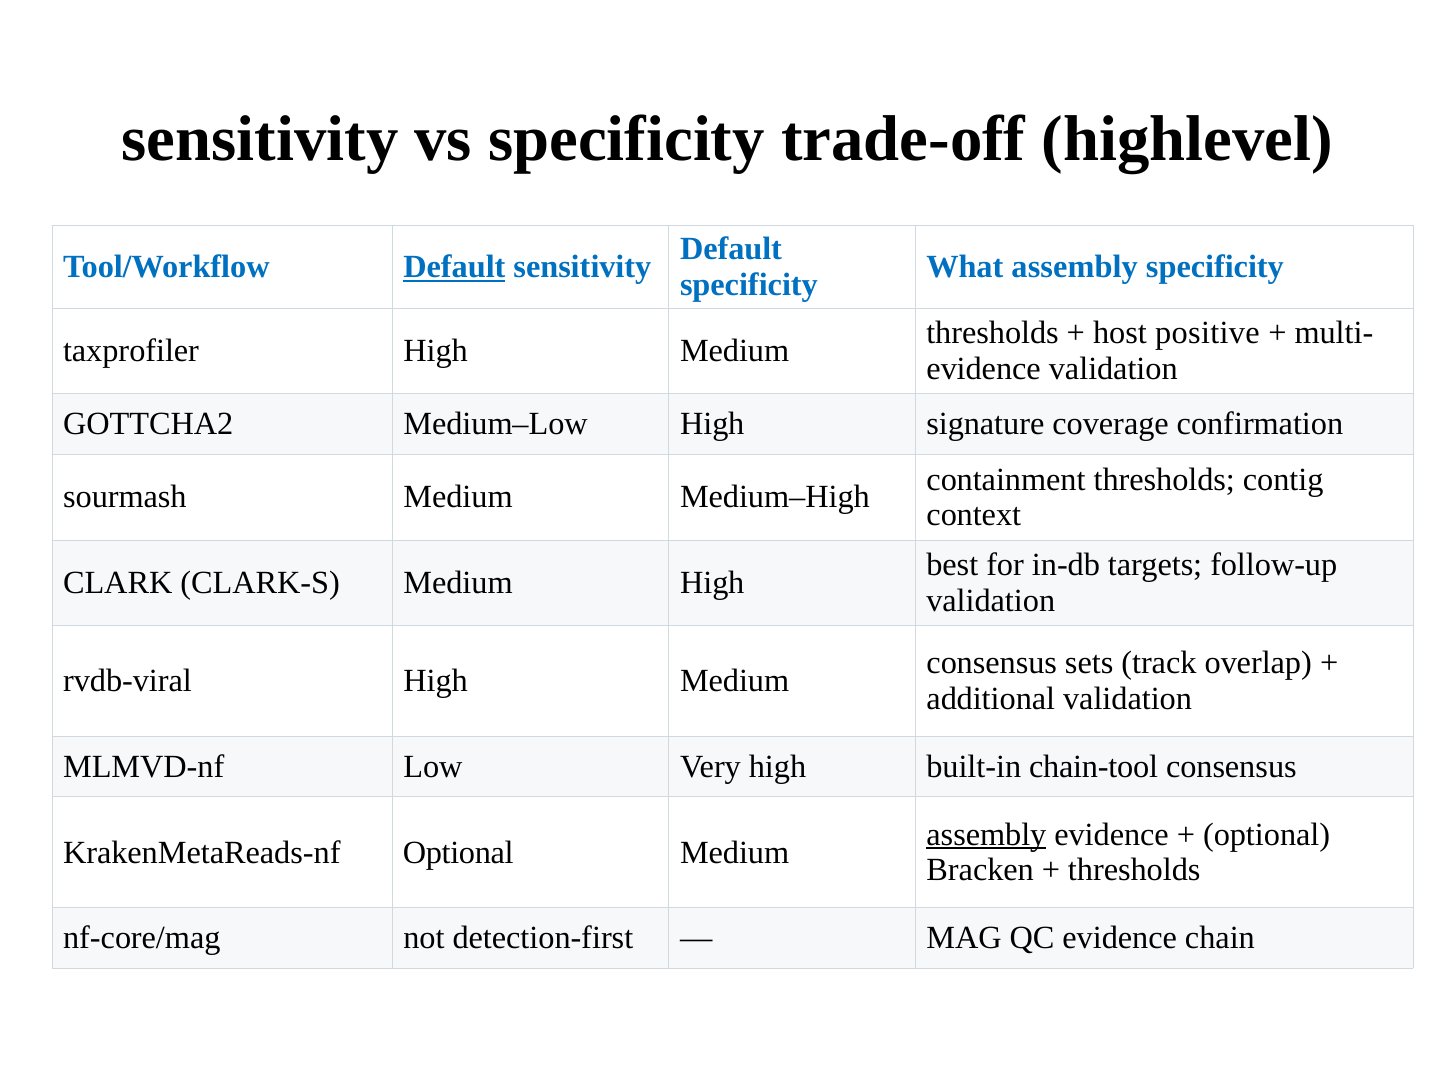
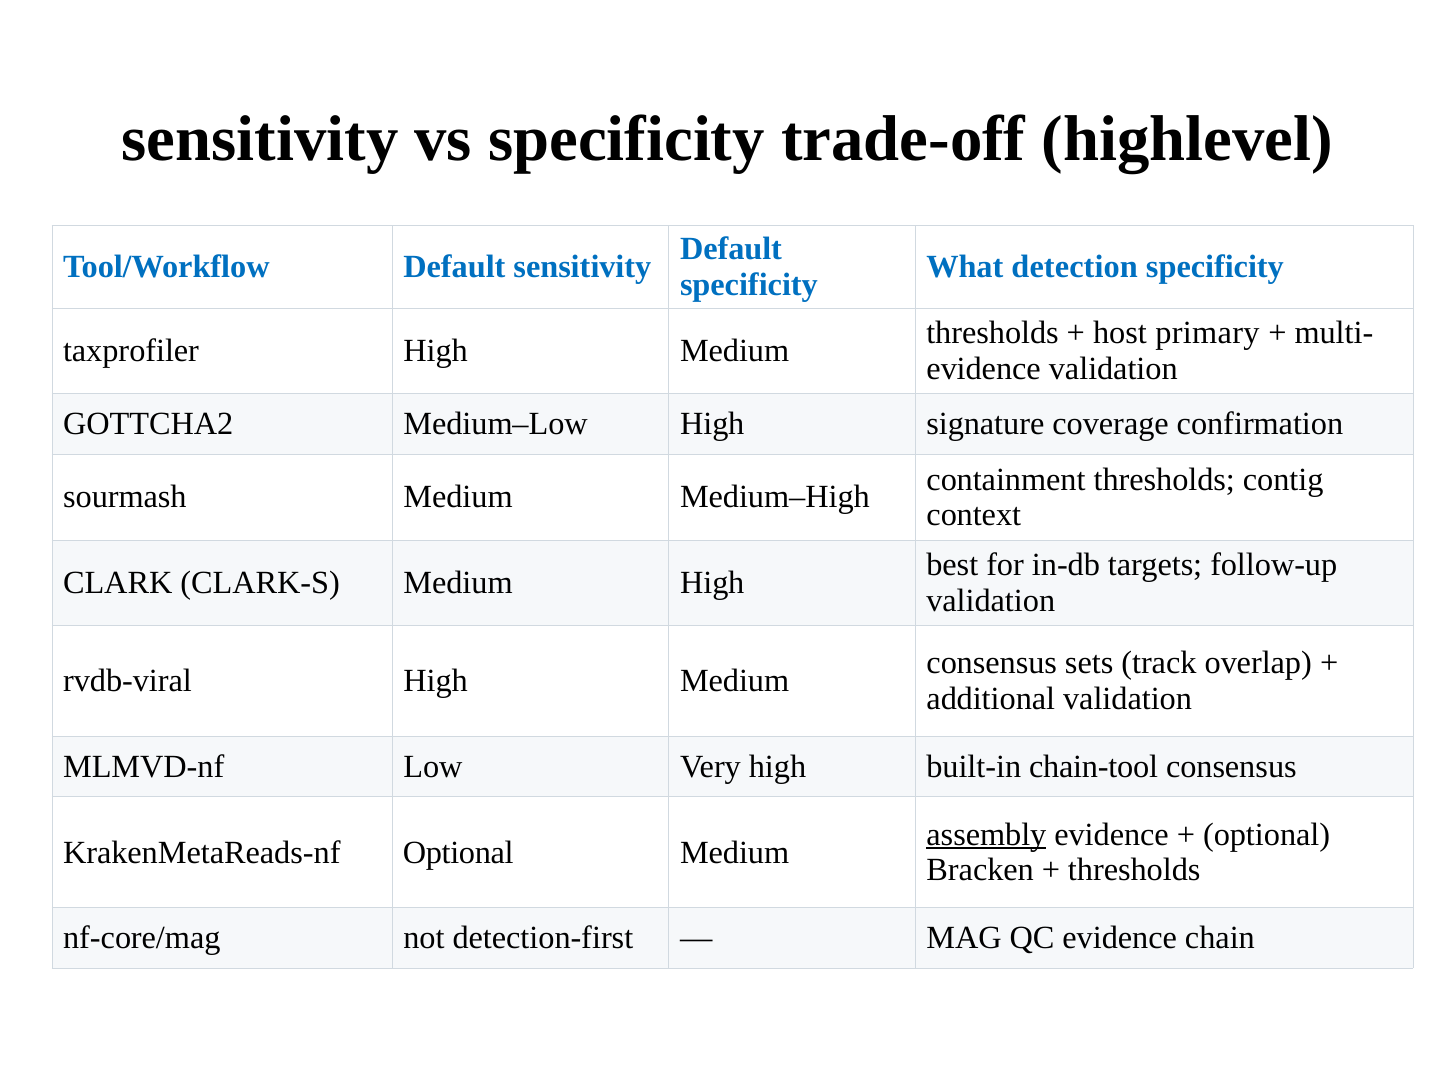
Default at (454, 267) underline: present -> none
What assembly: assembly -> detection
positive: positive -> primary
